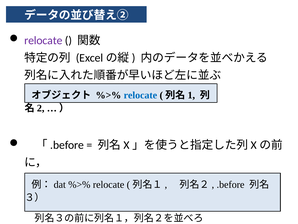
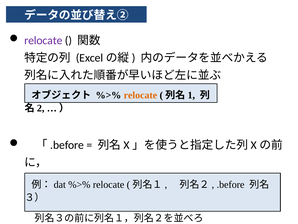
relocate at (140, 95) colour: blue -> orange
